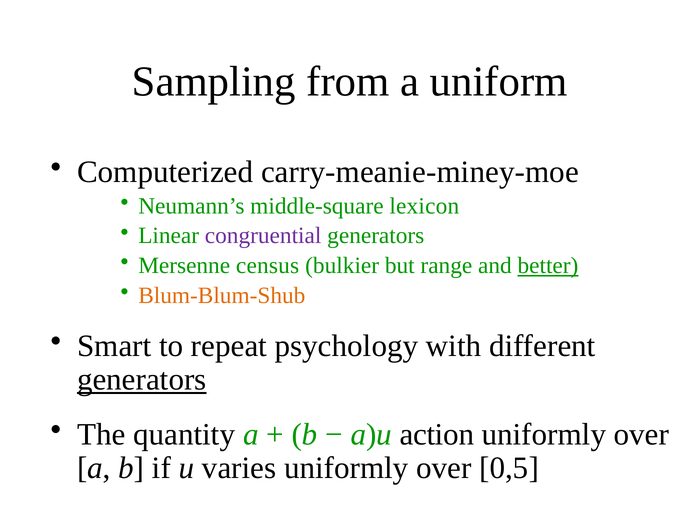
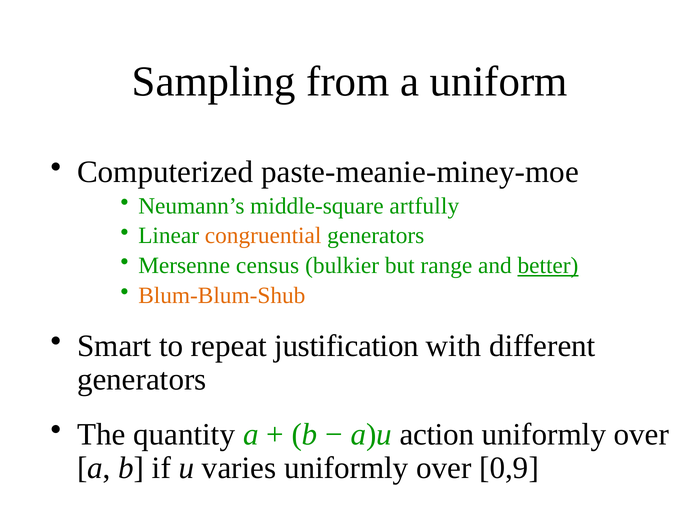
carry-meanie-miney-moe: carry-meanie-miney-moe -> paste-meanie-miney-moe
lexicon: lexicon -> artfully
congruential colour: purple -> orange
psychology: psychology -> justification
generators at (142, 380) underline: present -> none
0,5: 0,5 -> 0,9
